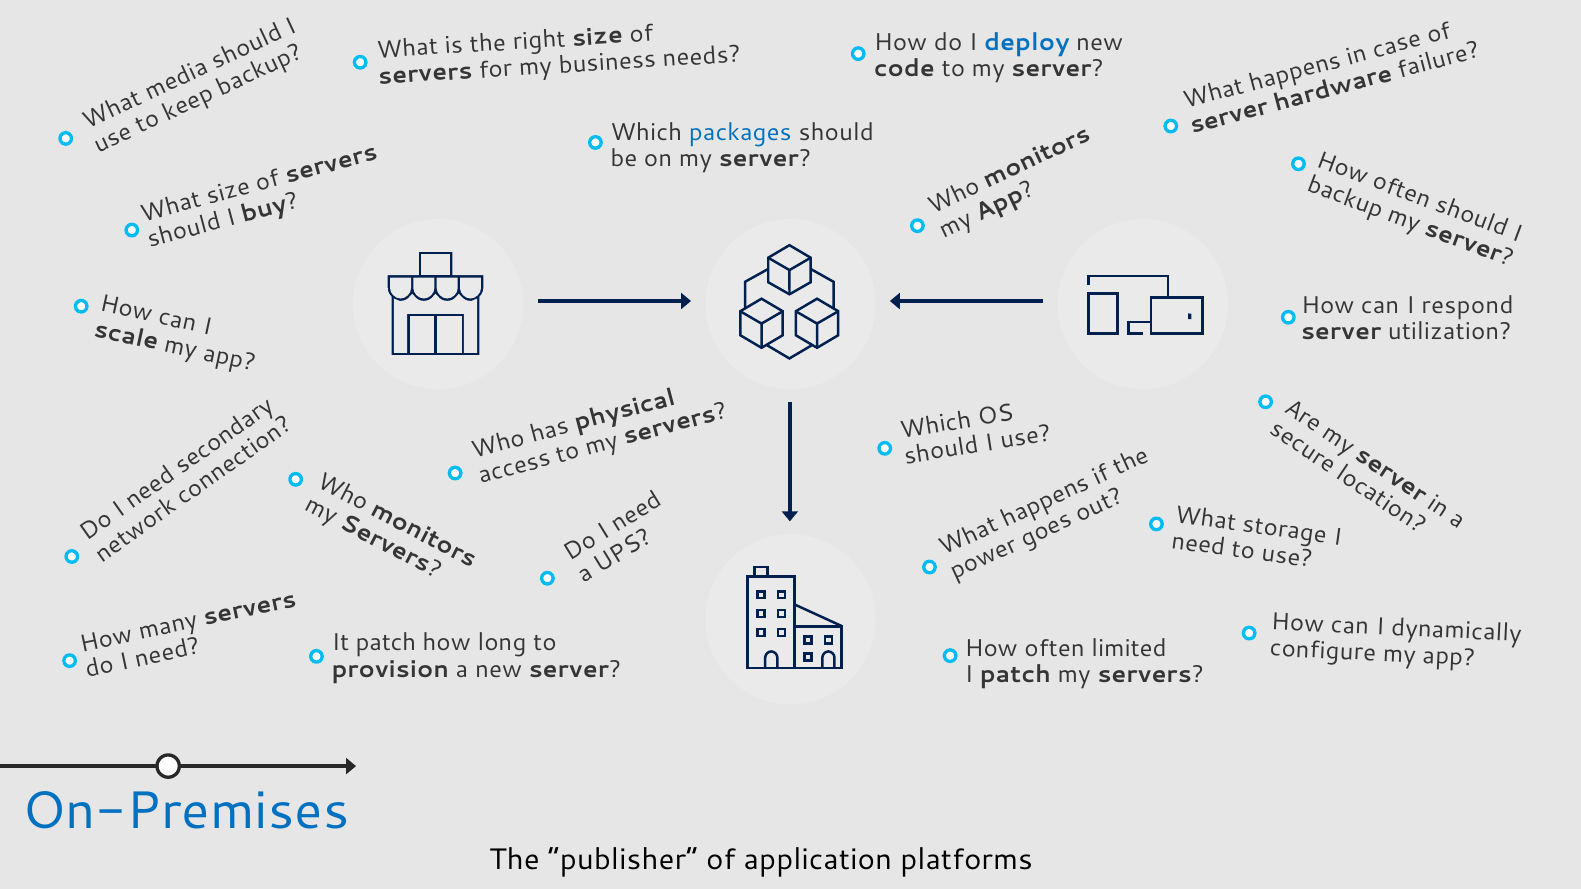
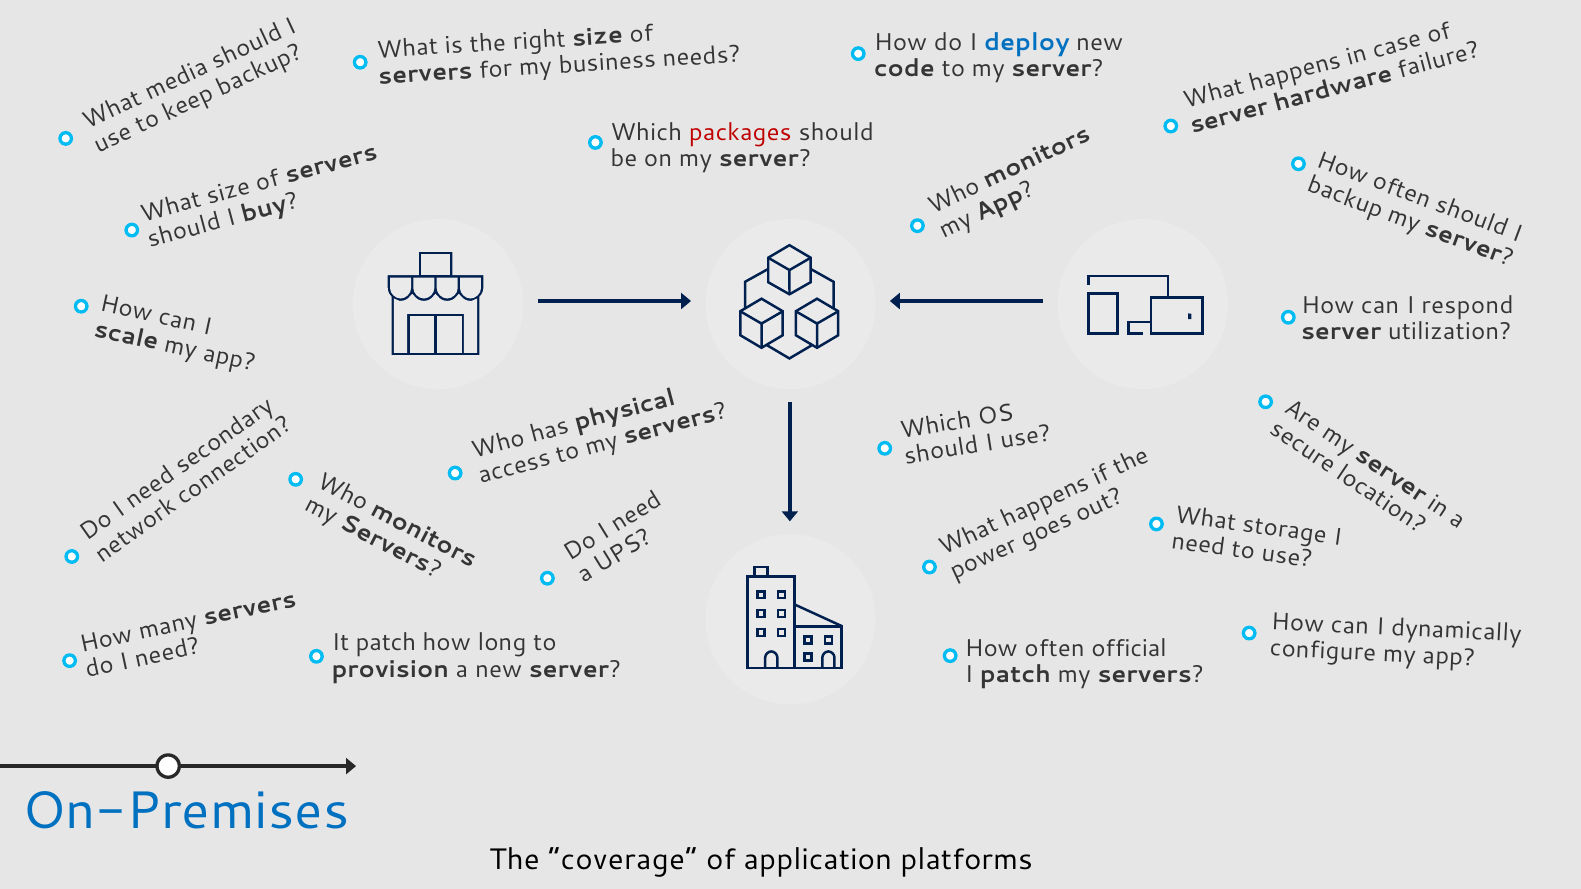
packages colour: blue -> red
limited: limited -> official
publisher: publisher -> coverage
